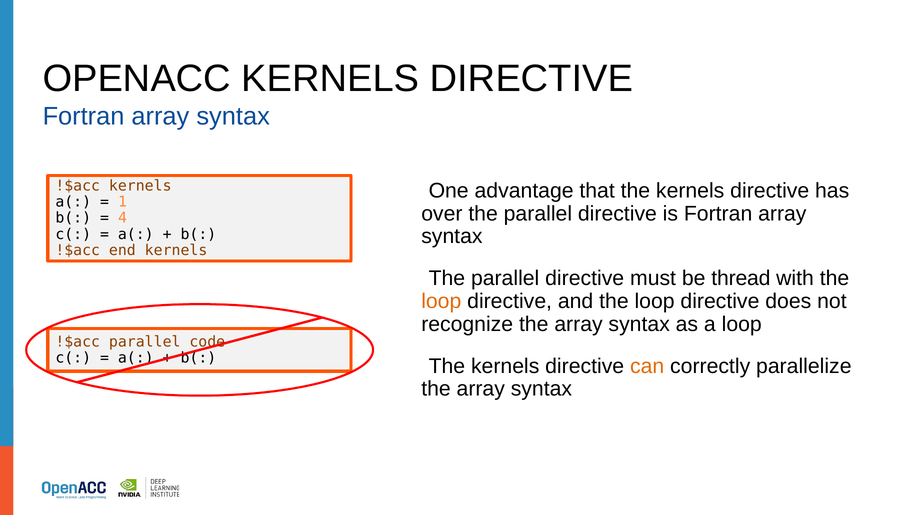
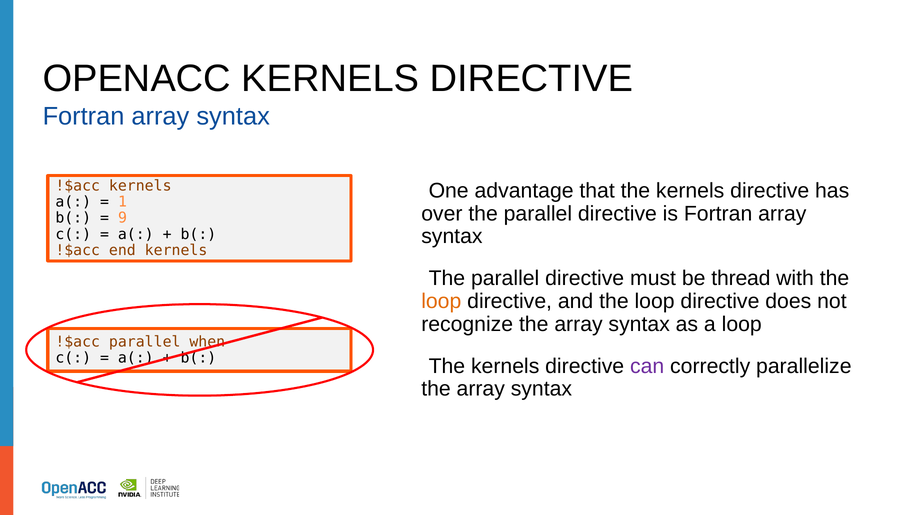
4: 4 -> 9
code: code -> when
can colour: orange -> purple
